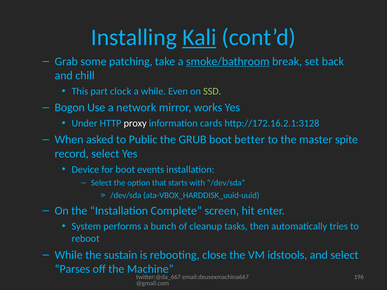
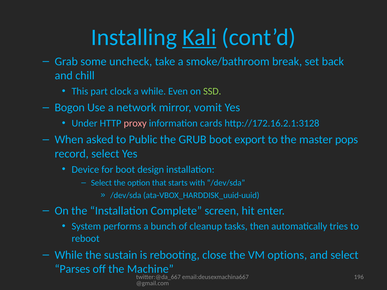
patching: patching -> uncheck
smoke/bathroom underline: present -> none
works: works -> vomit
proxy colour: white -> pink
better: better -> export
spite: spite -> pops
events: events -> design
idstools: idstools -> options
